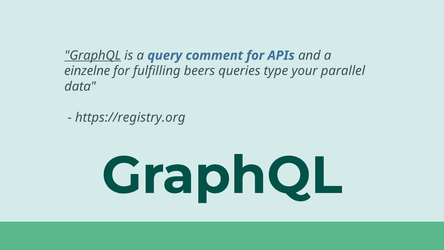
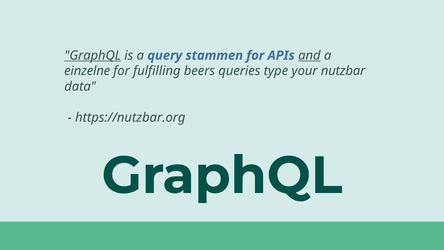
comment: comment -> stammen
and underline: none -> present
parallel: parallel -> nutzbar
https://registry.org: https://registry.org -> https://nutzbar.org
